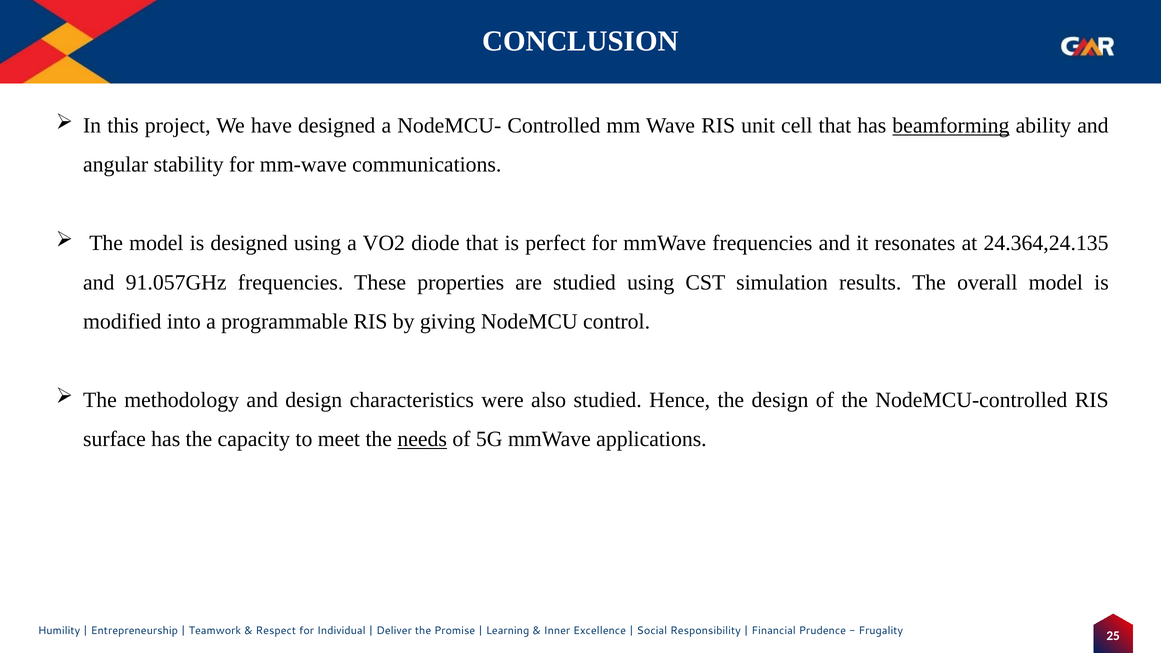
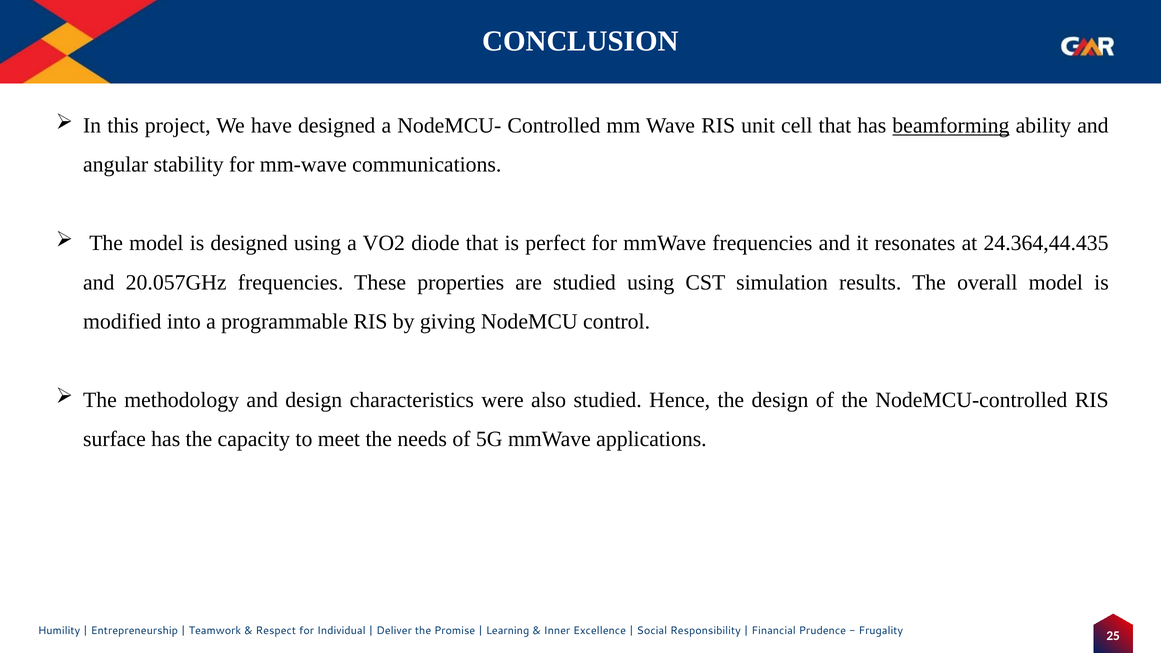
24.364,24.135: 24.364,24.135 -> 24.364,44.435
91.057GHz: 91.057GHz -> 20.057GHz
needs underline: present -> none
